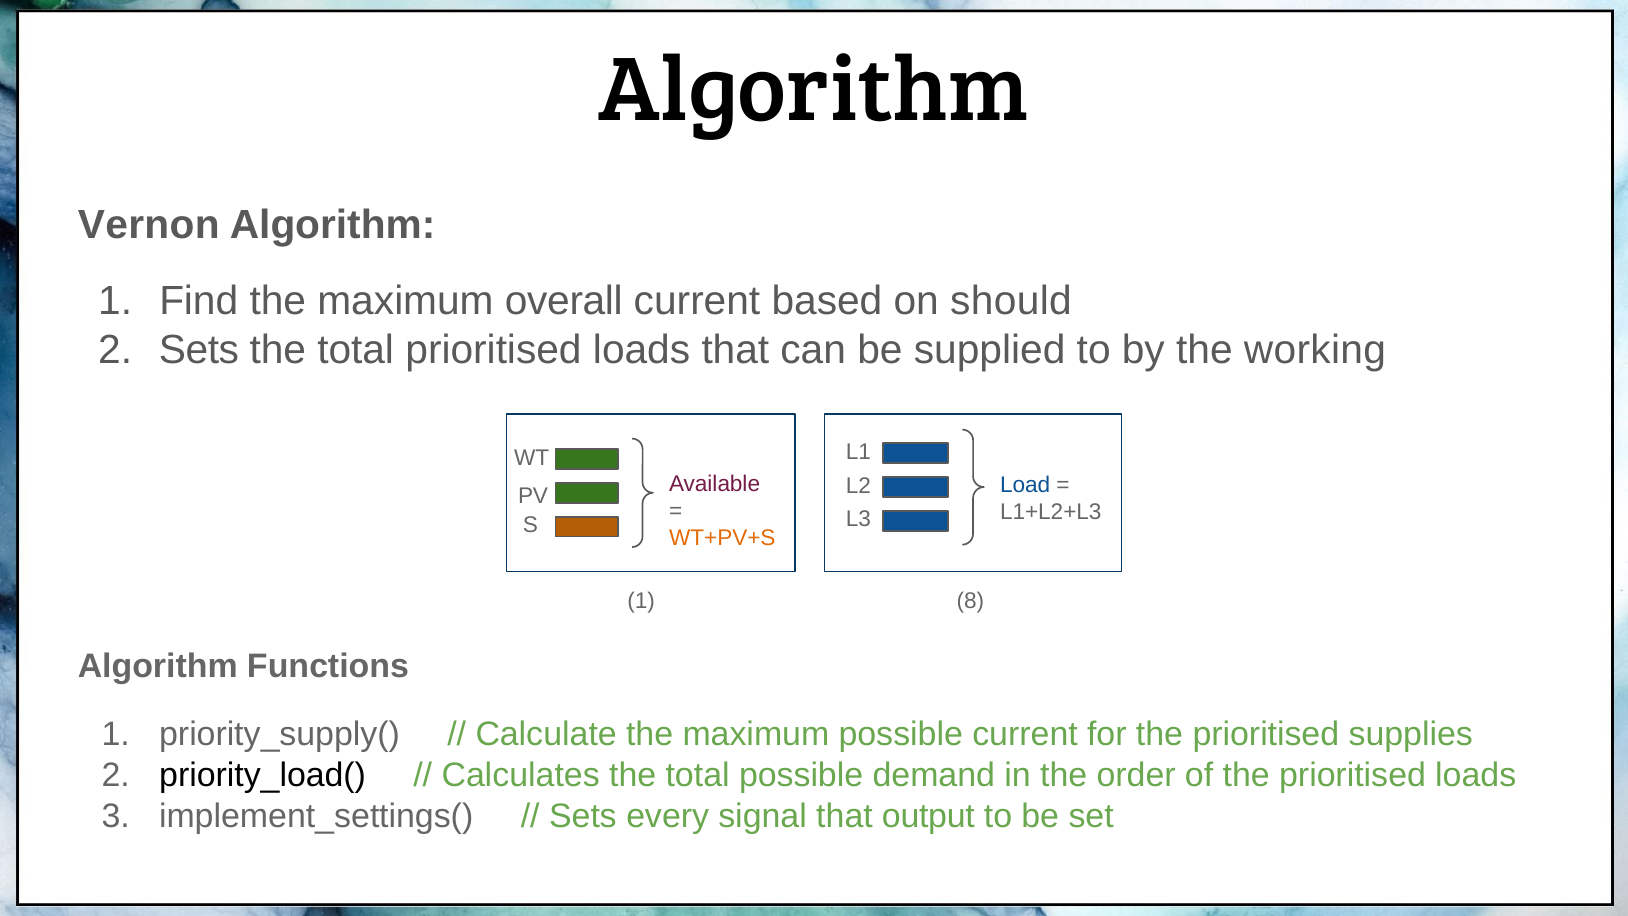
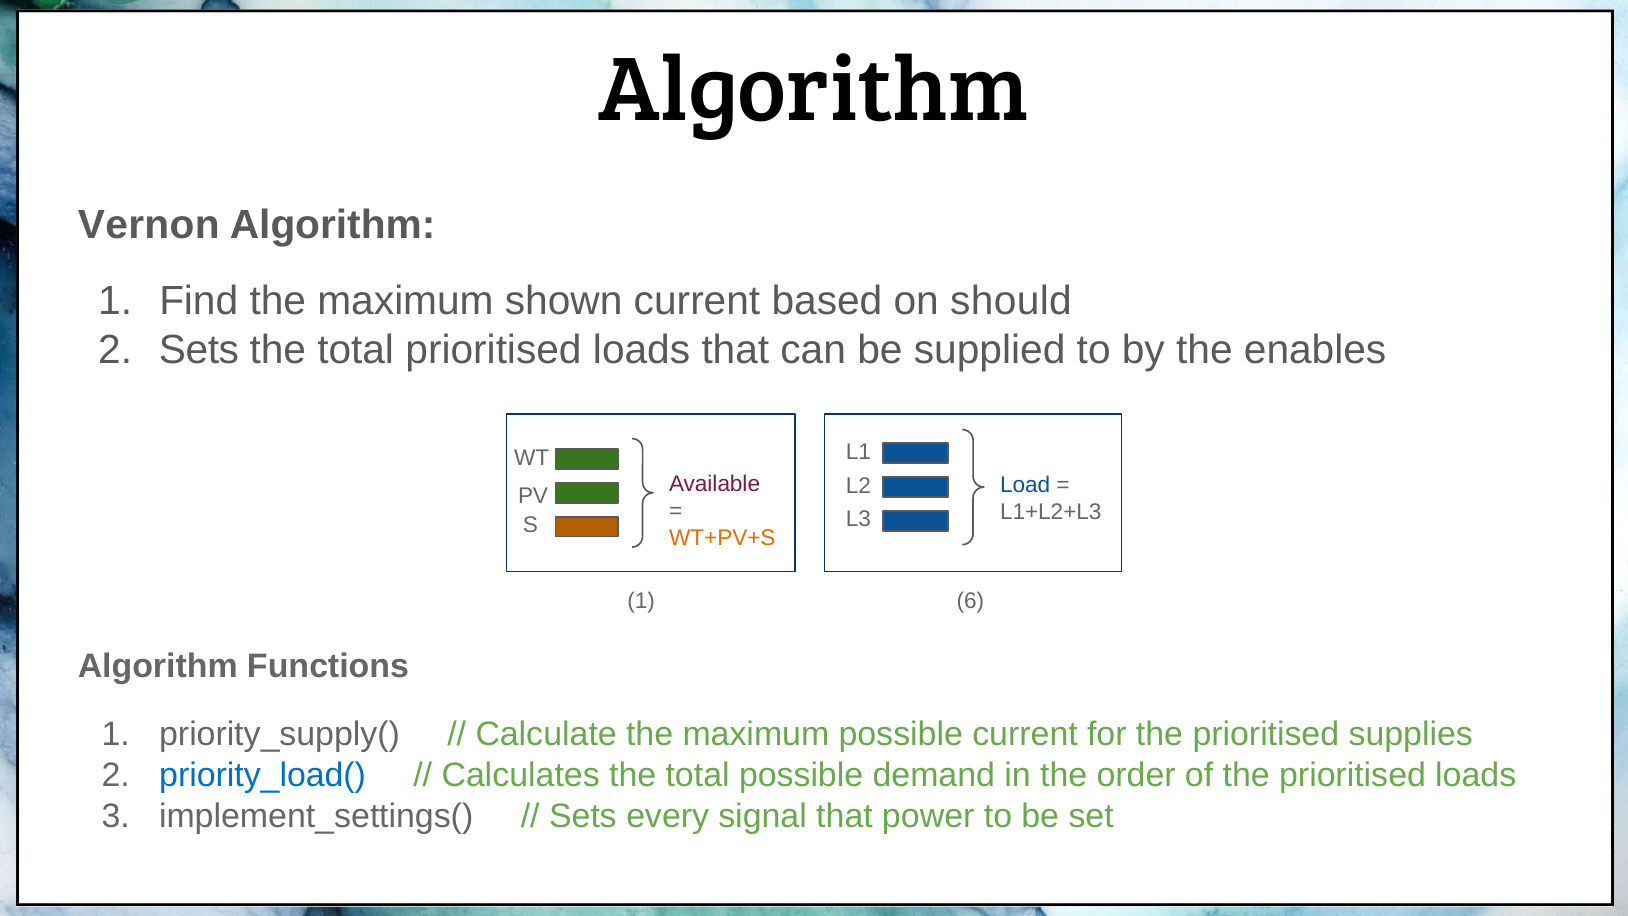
overall: overall -> shown
working: working -> enables
8: 8 -> 6
priority_load( colour: black -> blue
output: output -> power
